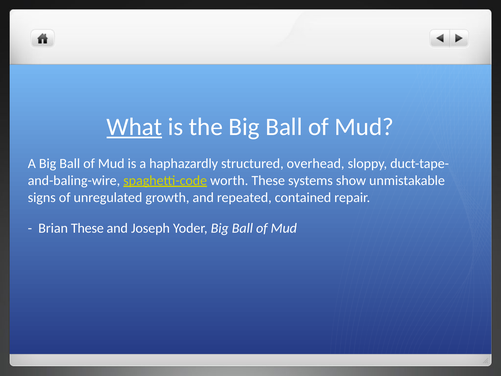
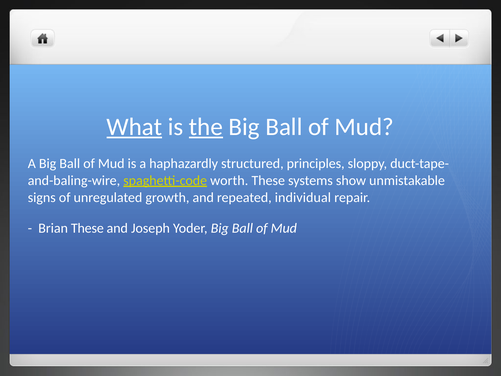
the underline: none -> present
overhead: overhead -> principles
contained: contained -> individual
